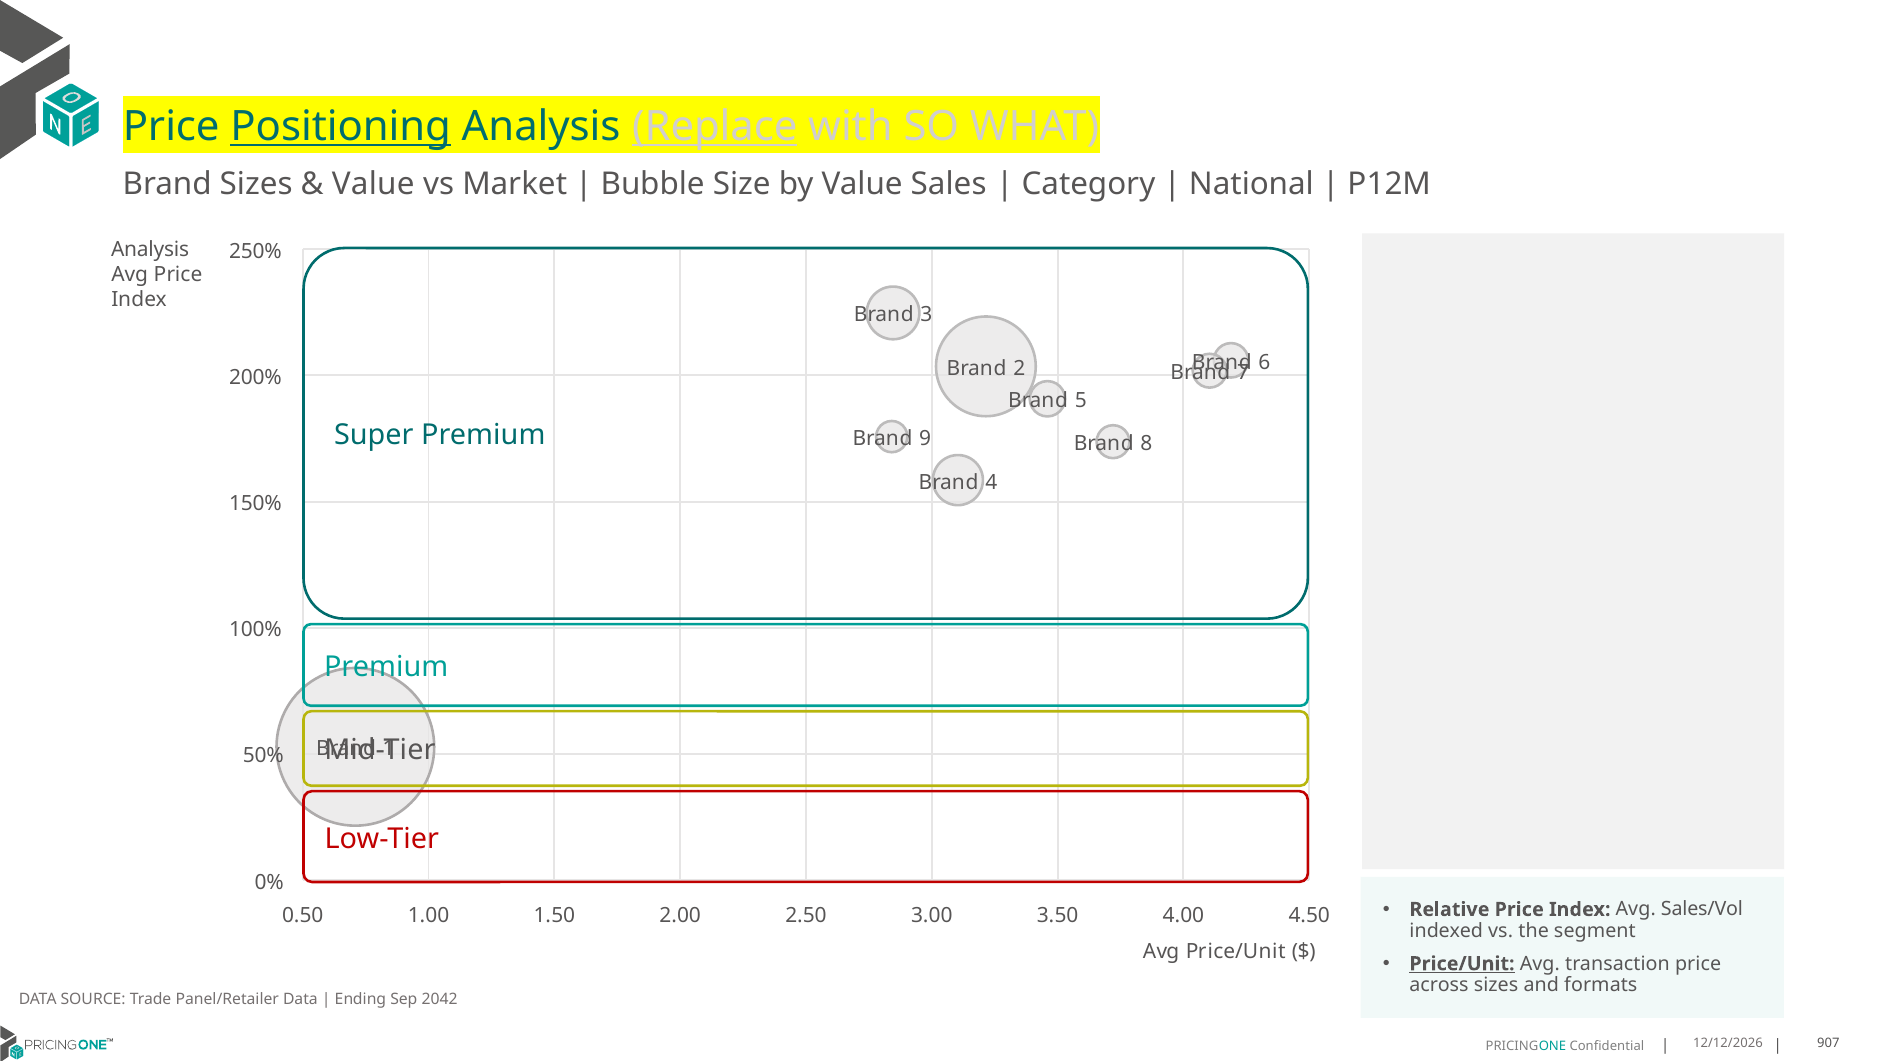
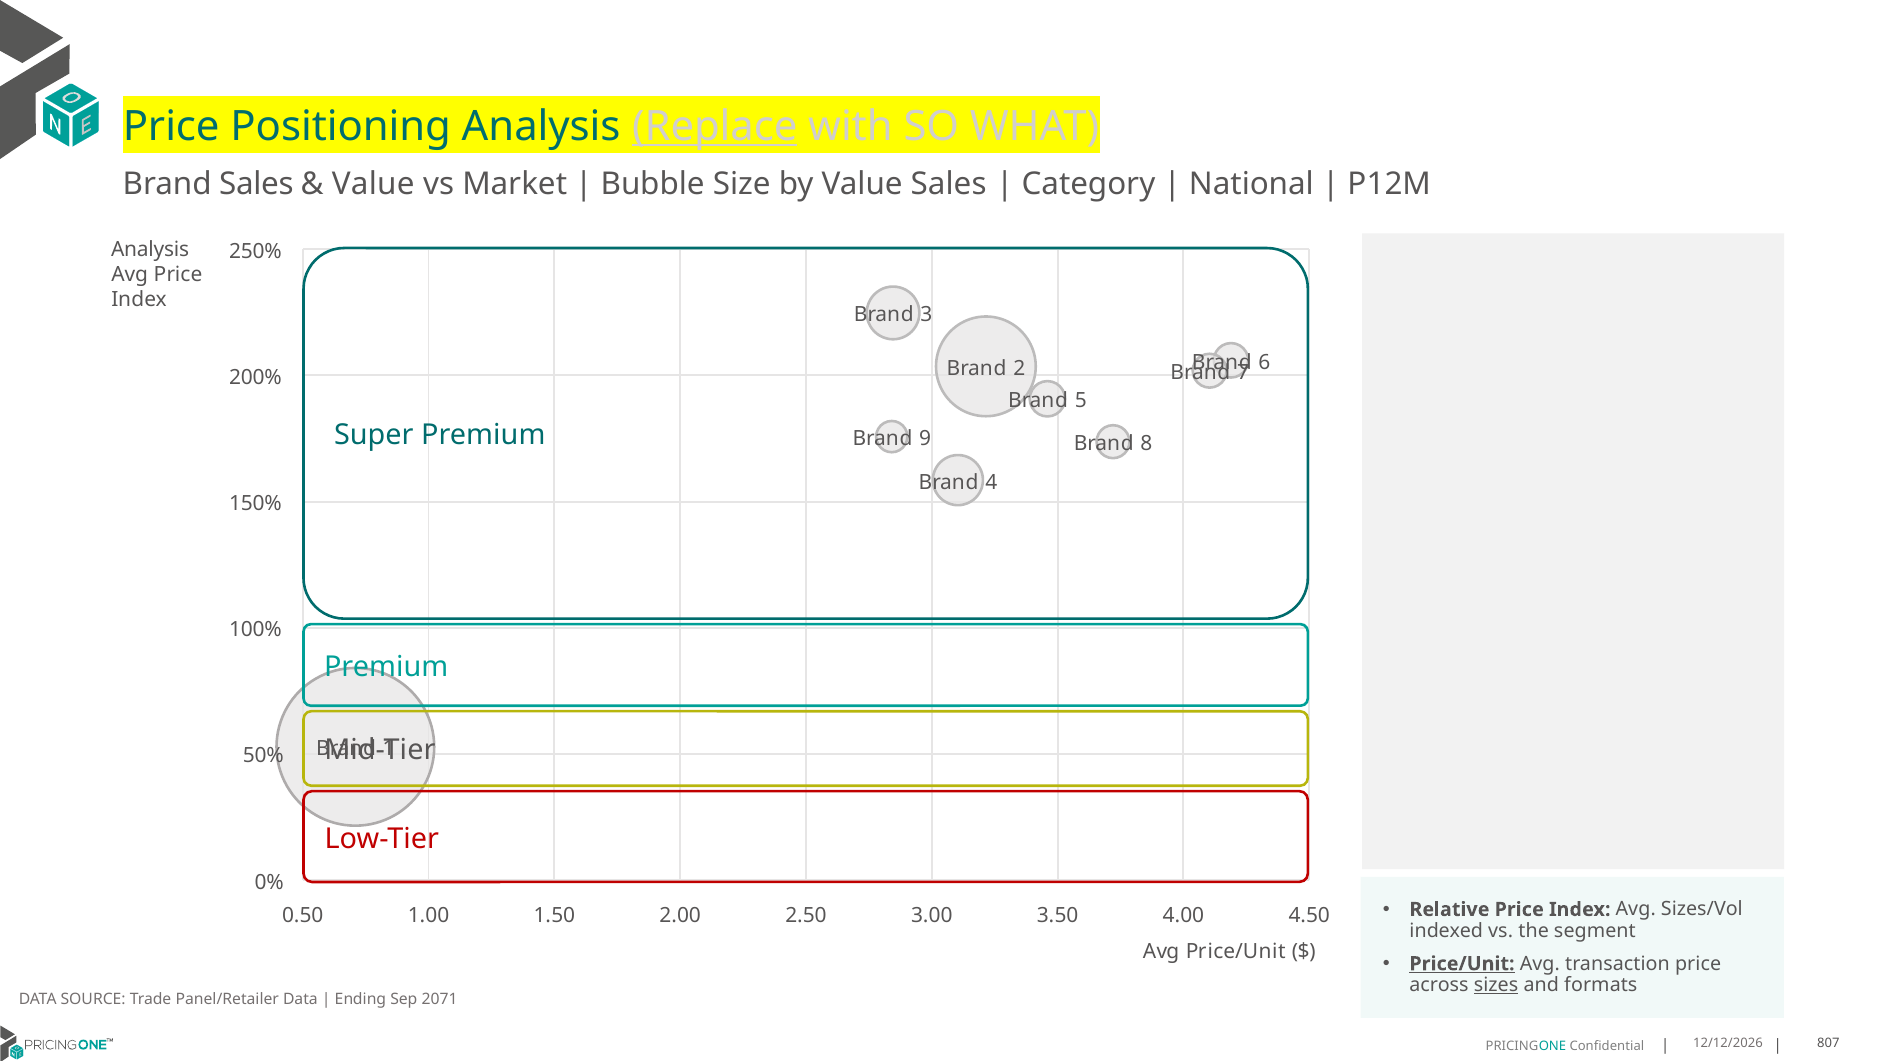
Positioning underline: present -> none
Brand Sizes: Sizes -> Sales
Sales/Vol: Sales/Vol -> Sizes/Vol
sizes at (1496, 985) underline: none -> present
2042: 2042 -> 2071
907: 907 -> 807
